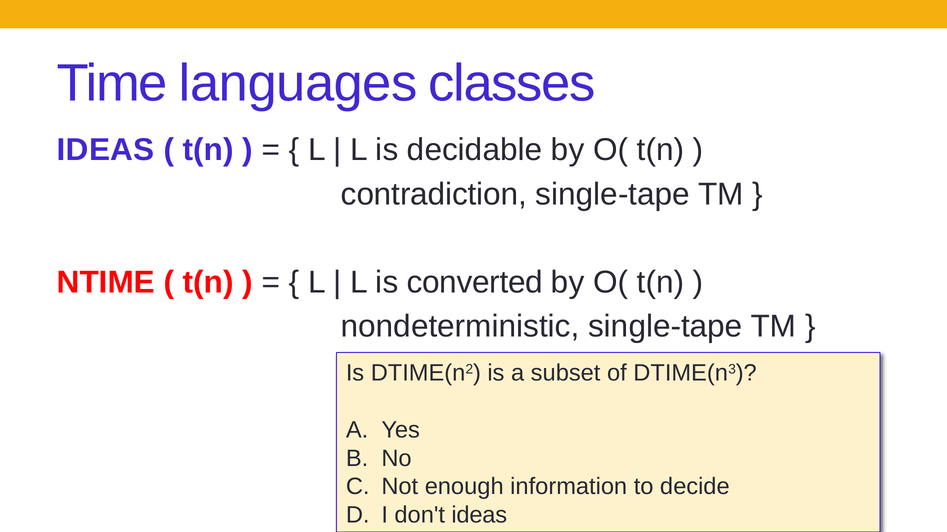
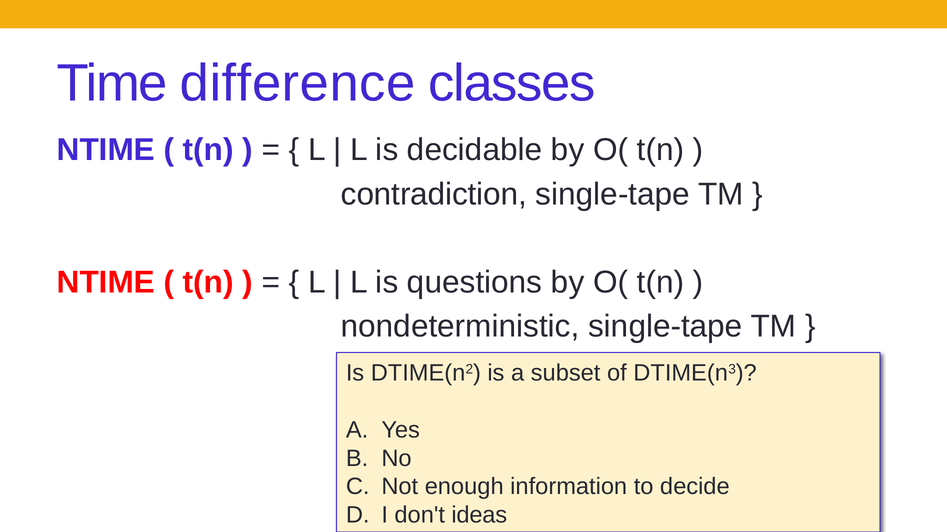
languages: languages -> difference
IDEAS at (106, 150): IDEAS -> NTIME
converted: converted -> questions
